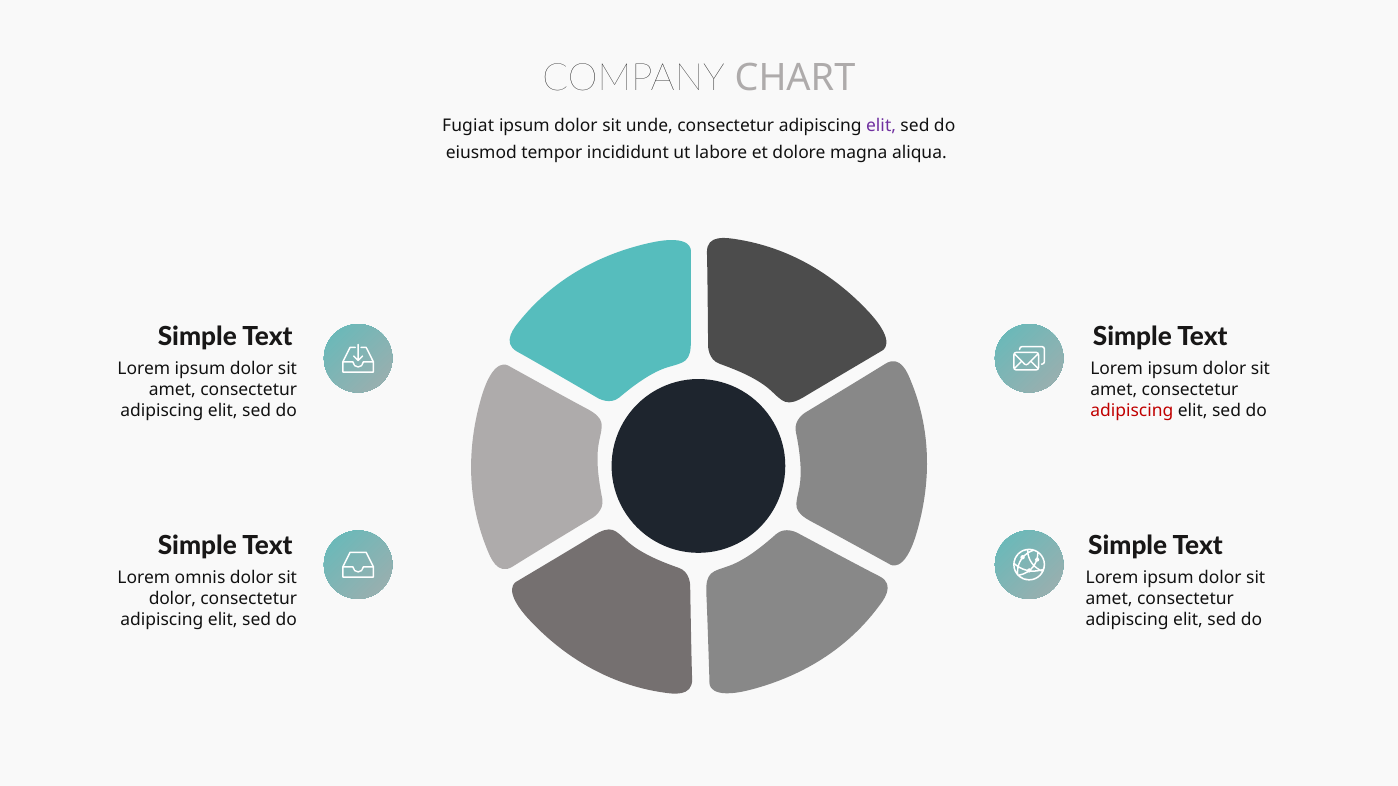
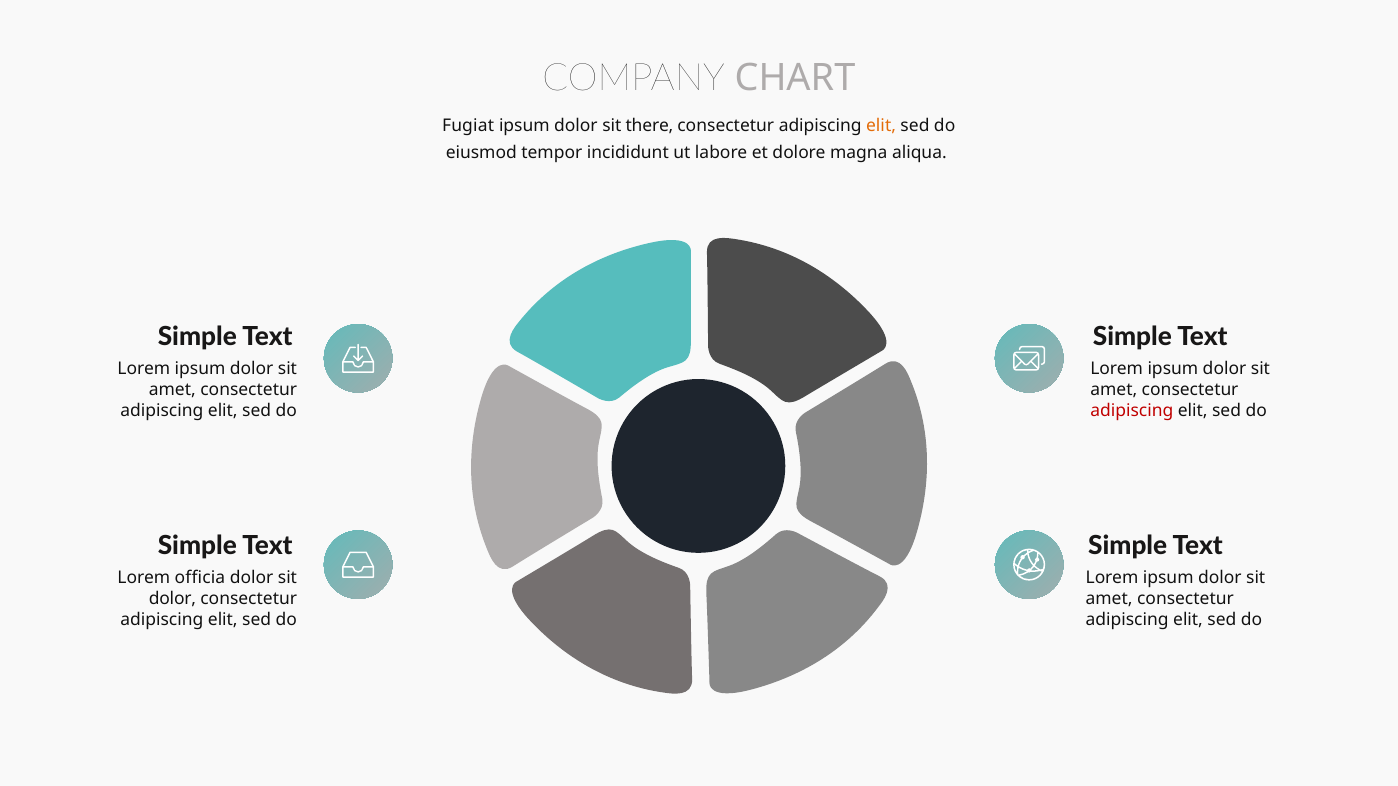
unde: unde -> there
elit at (881, 126) colour: purple -> orange
omnis: omnis -> officia
